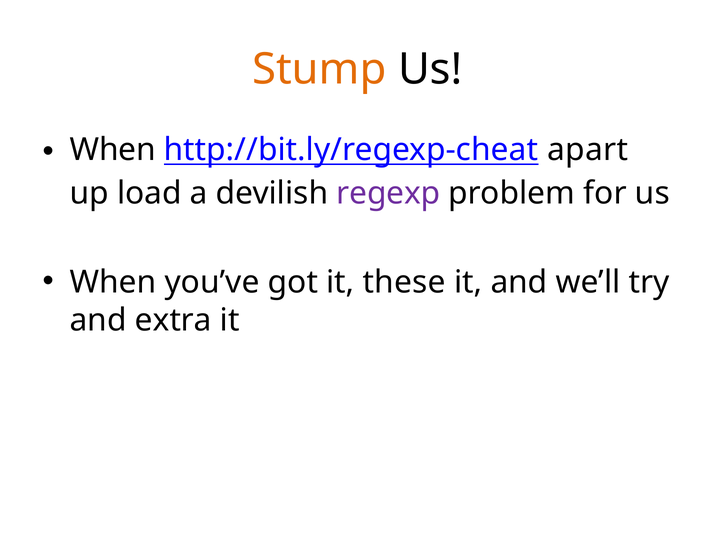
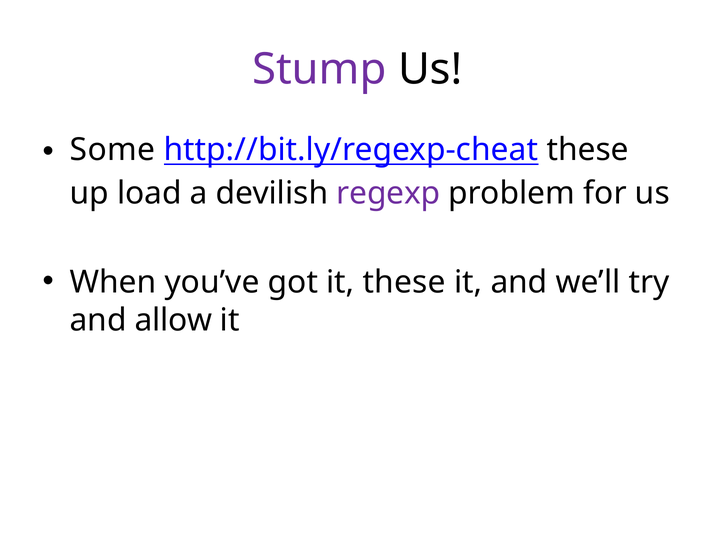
Stump colour: orange -> purple
When at (113, 150): When -> Some
http://bit.ly/regexp-cheat apart: apart -> these
extra: extra -> allow
